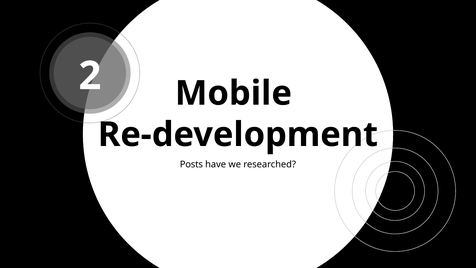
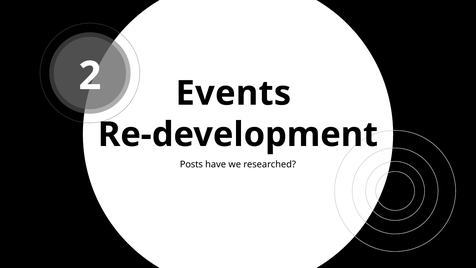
Mobile: Mobile -> Events
